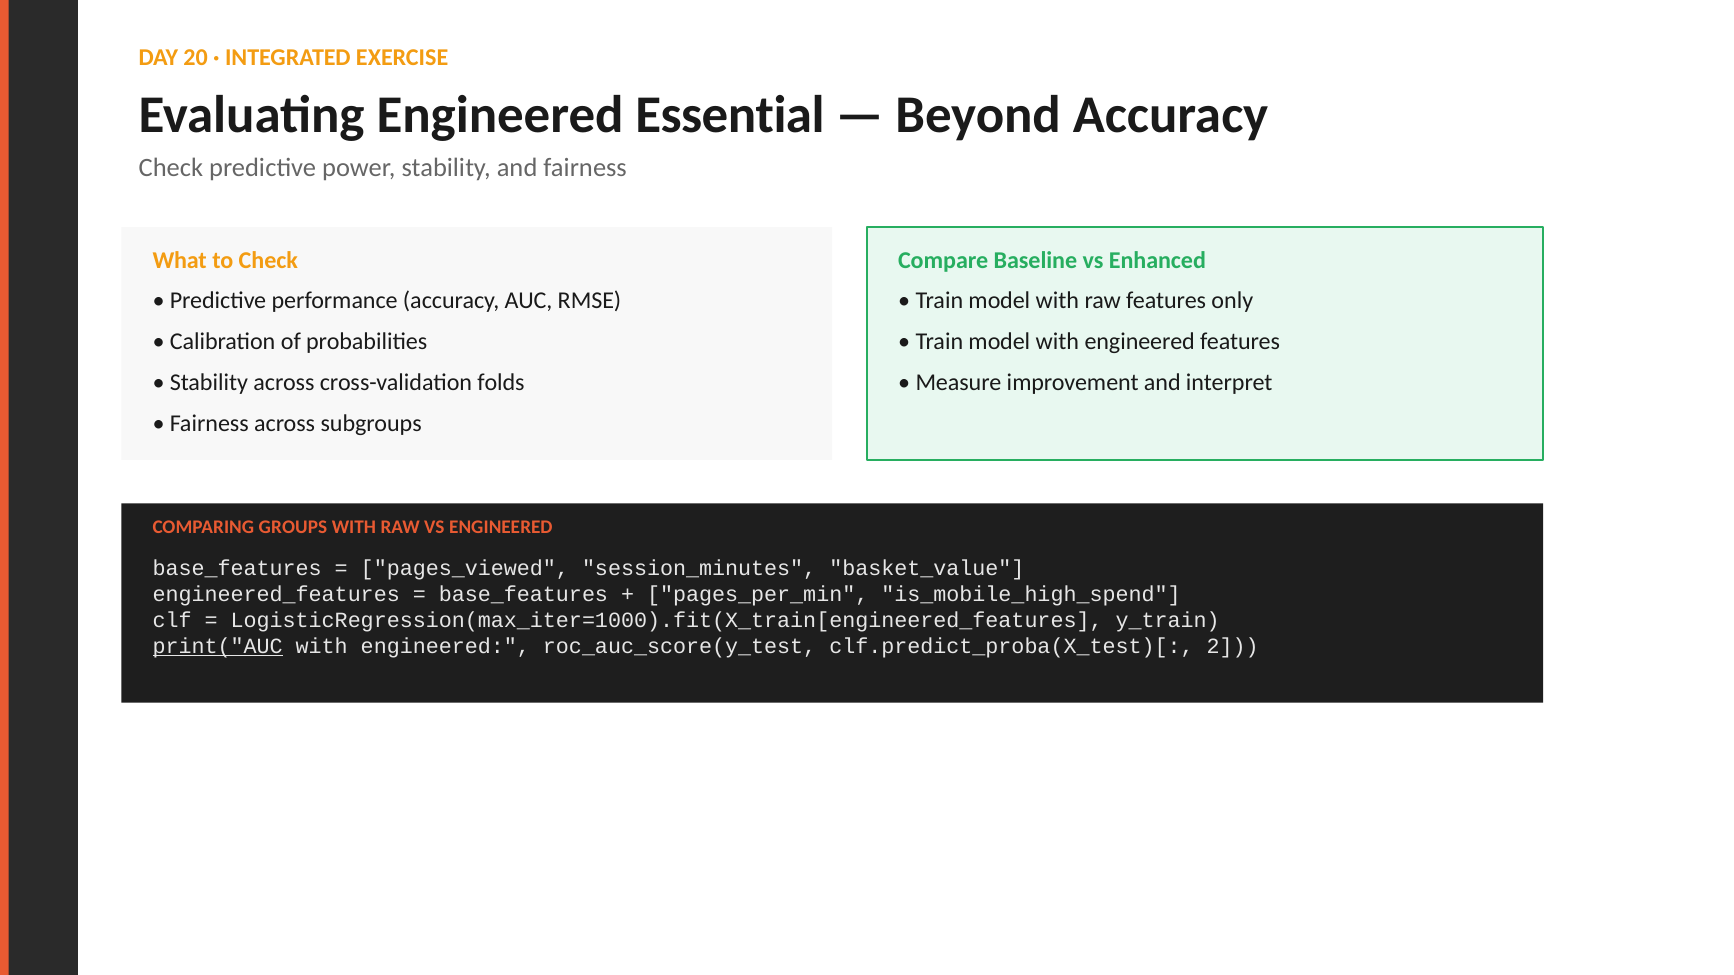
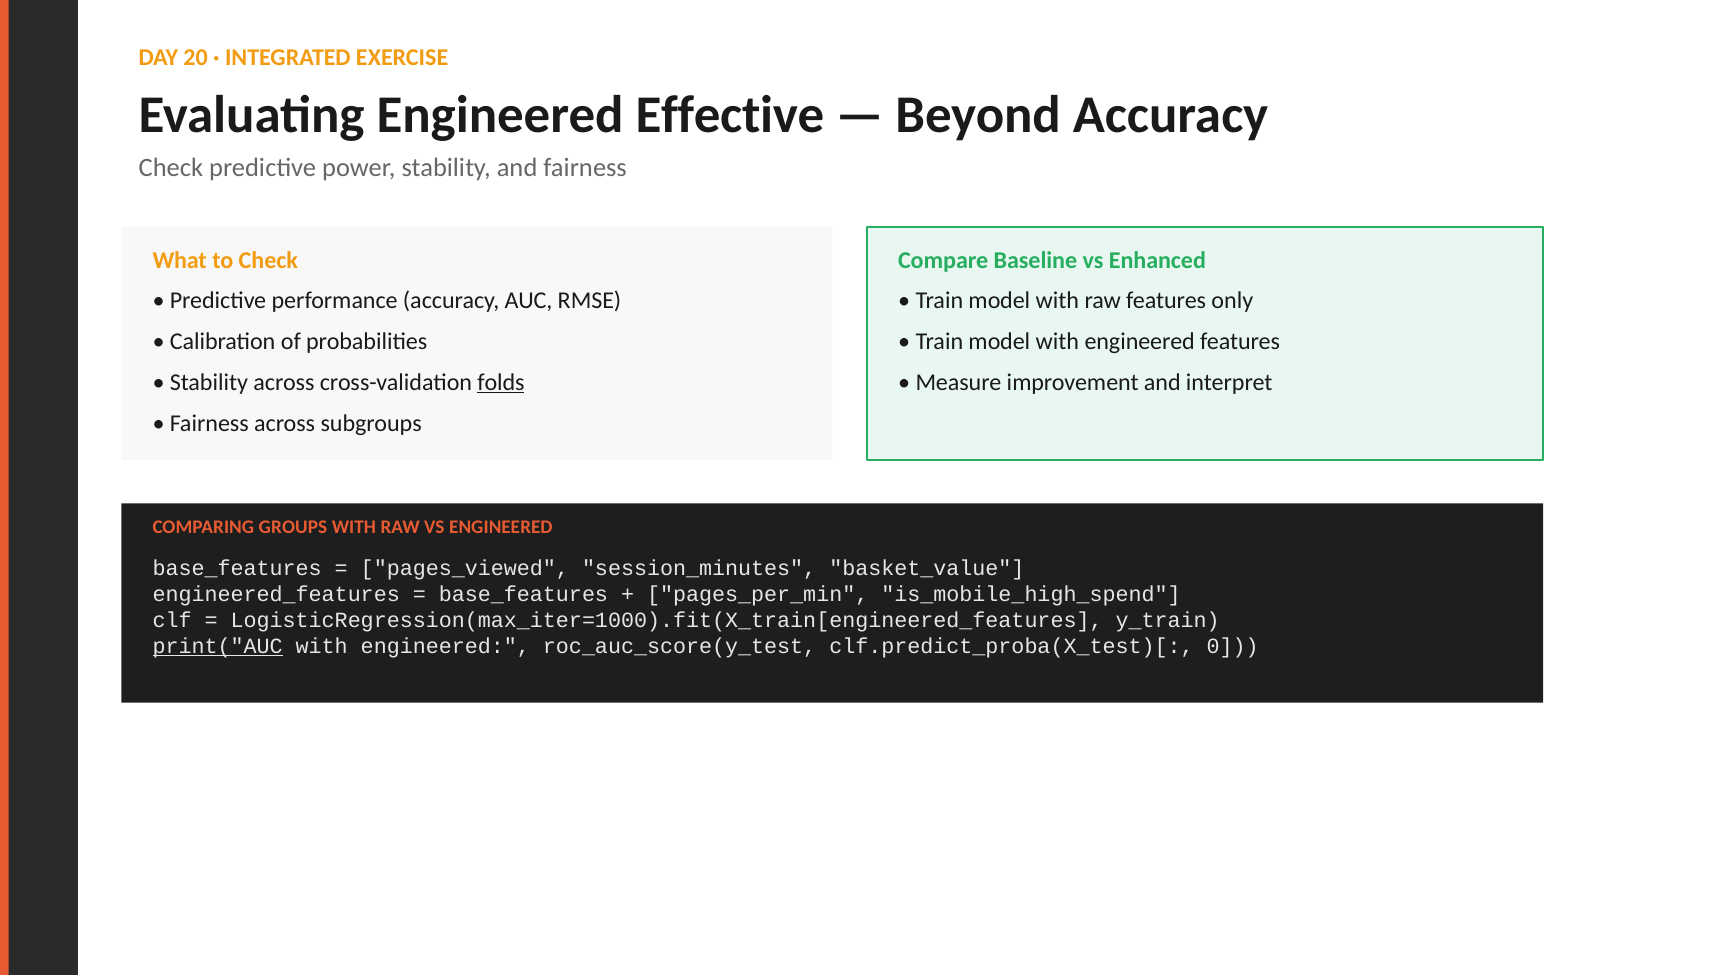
Essential: Essential -> Effective
folds underline: none -> present
2: 2 -> 0
